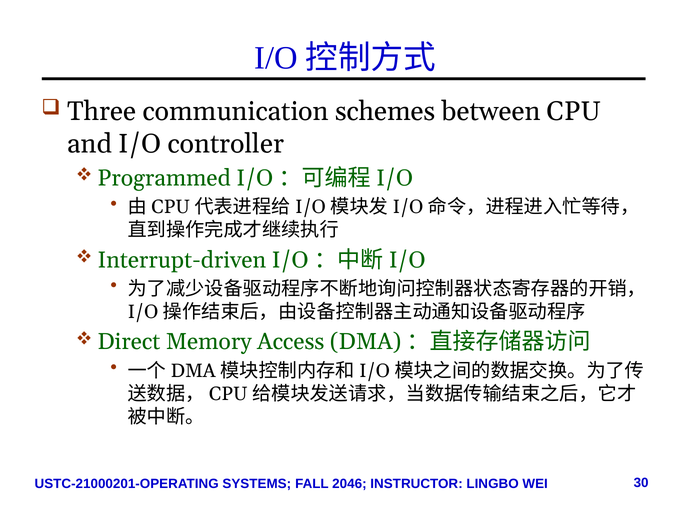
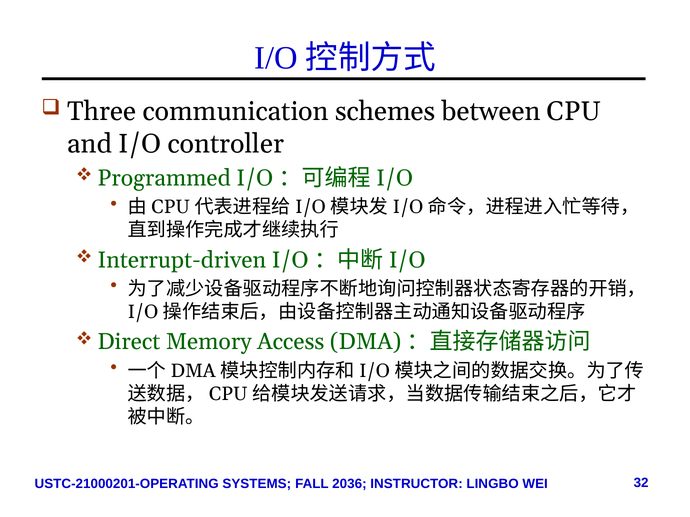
2046: 2046 -> 2036
30: 30 -> 32
